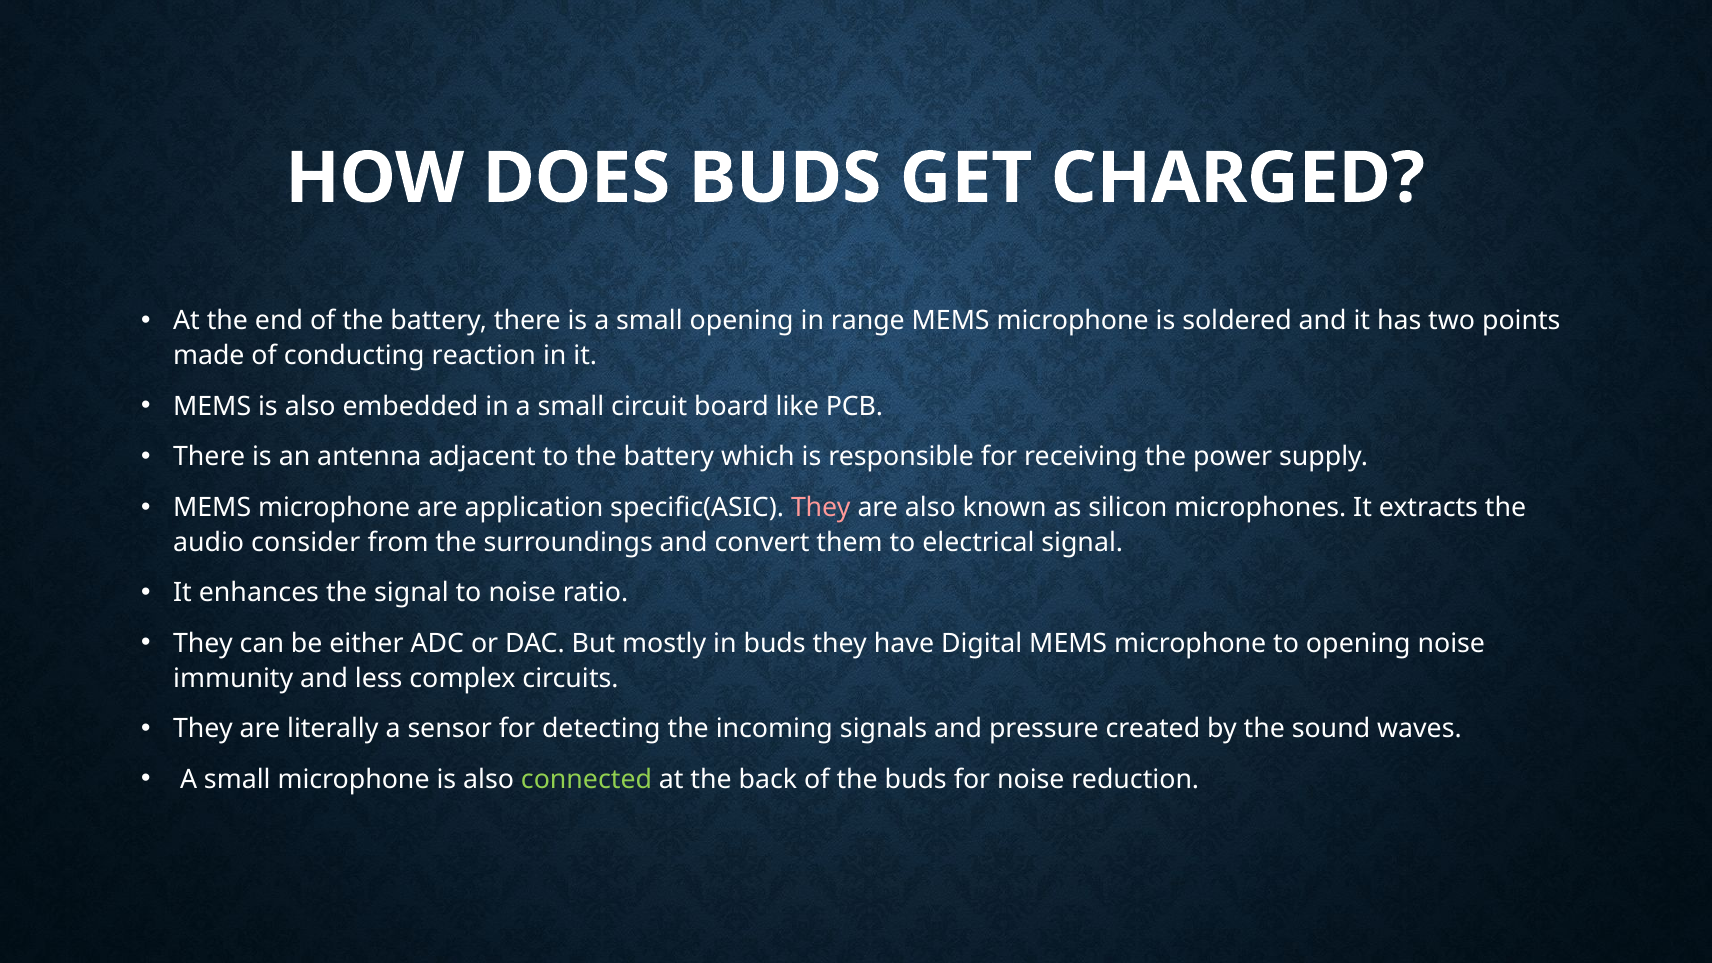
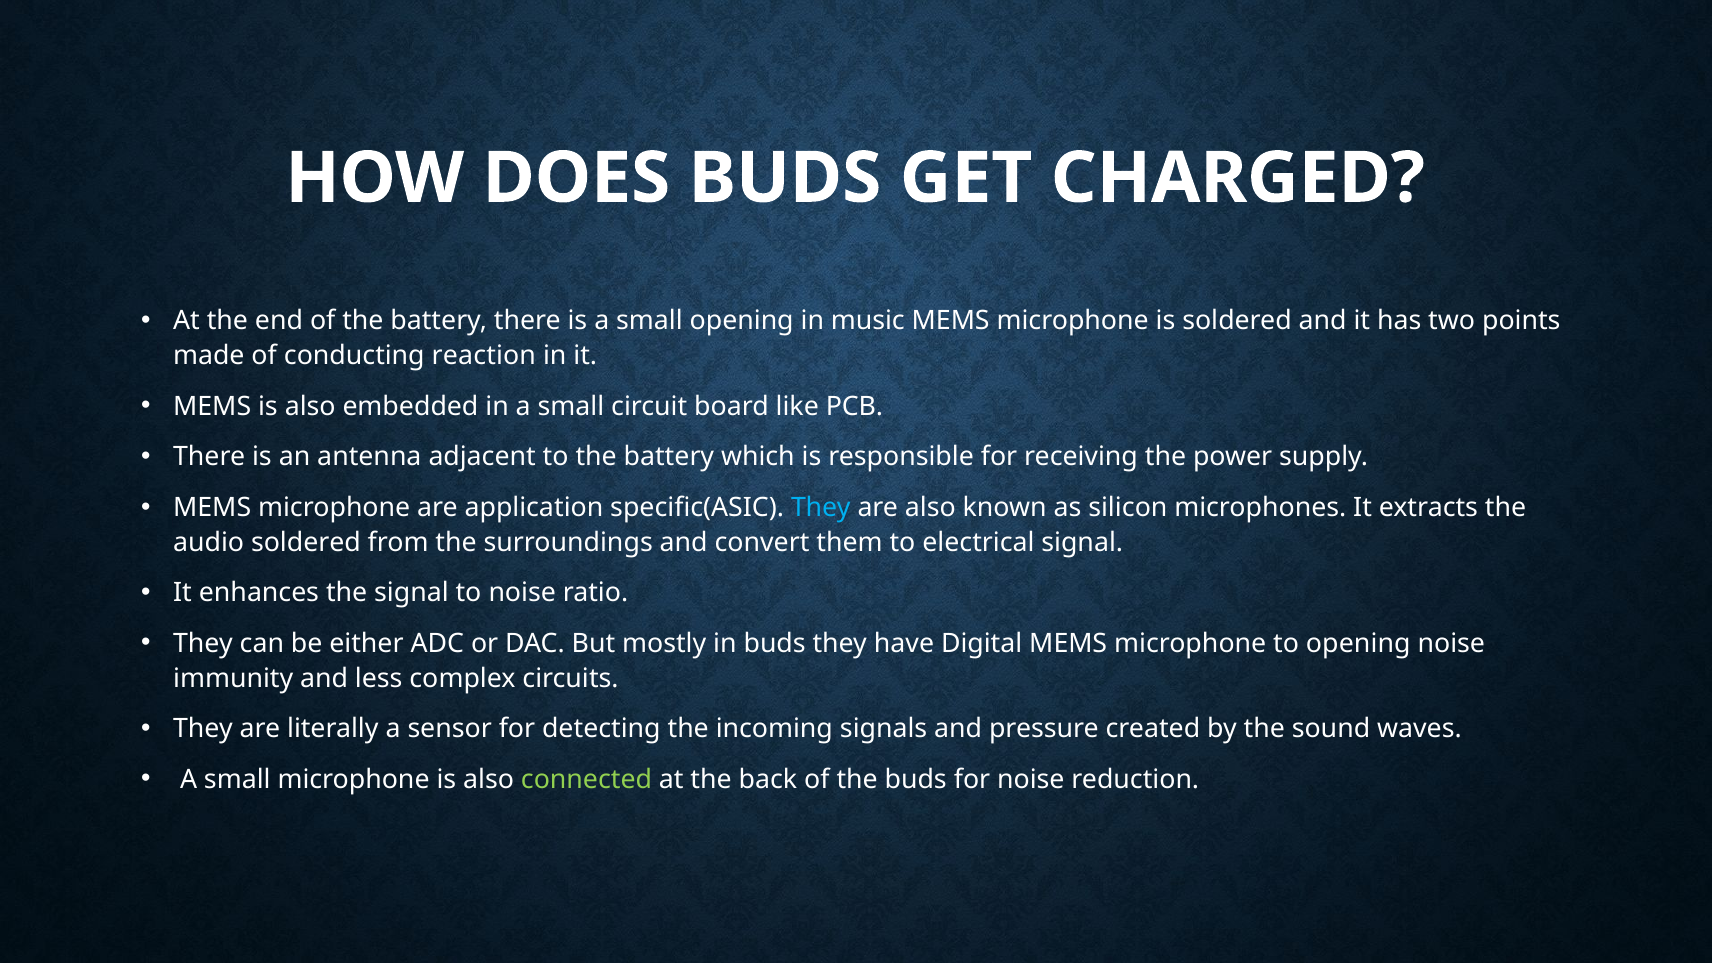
range: range -> music
They at (821, 508) colour: pink -> light blue
audio consider: consider -> soldered
